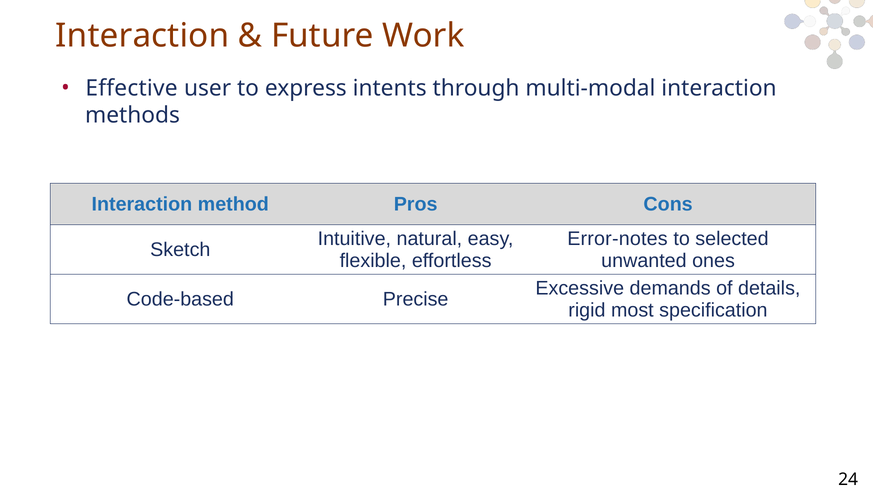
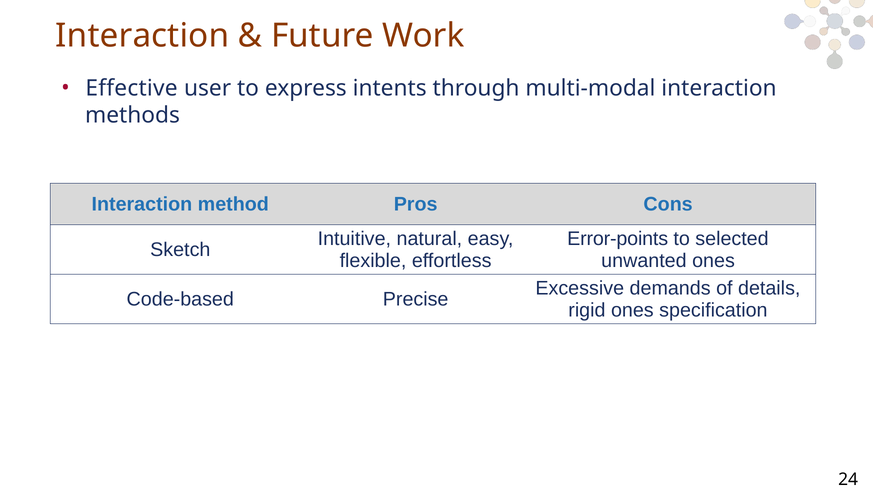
Error-notes: Error-notes -> Error-points
rigid most: most -> ones
